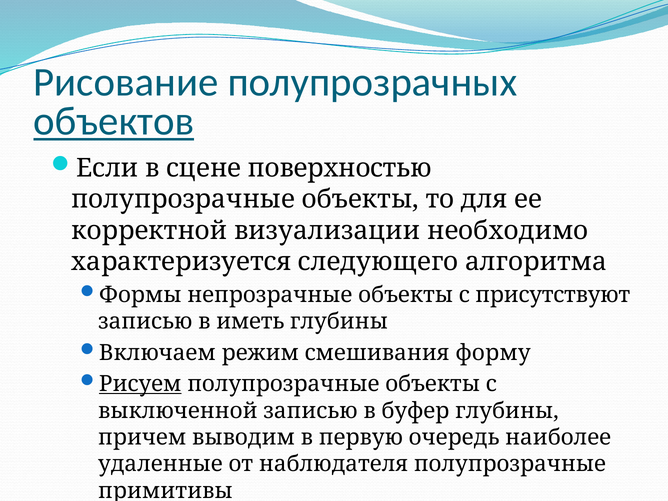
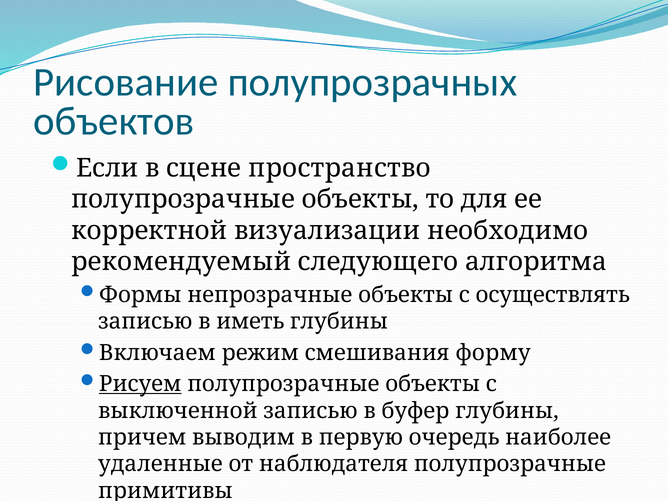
объектов underline: present -> none
поверхностью: поверхностью -> пространство
характеризуется: характеризуется -> рекомендуемый
присутствуют: присутствуют -> осуществлять
